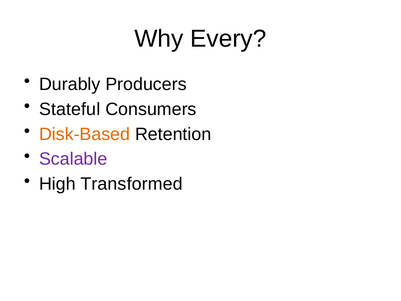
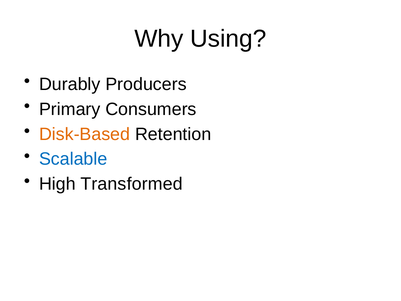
Every: Every -> Using
Stateful: Stateful -> Primary
Scalable colour: purple -> blue
